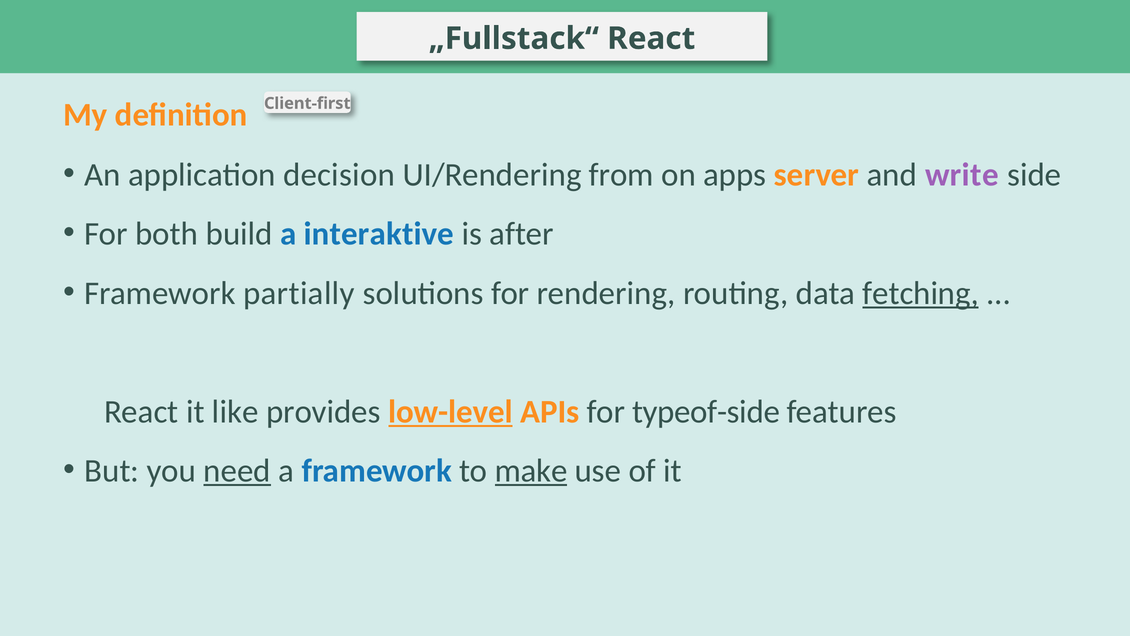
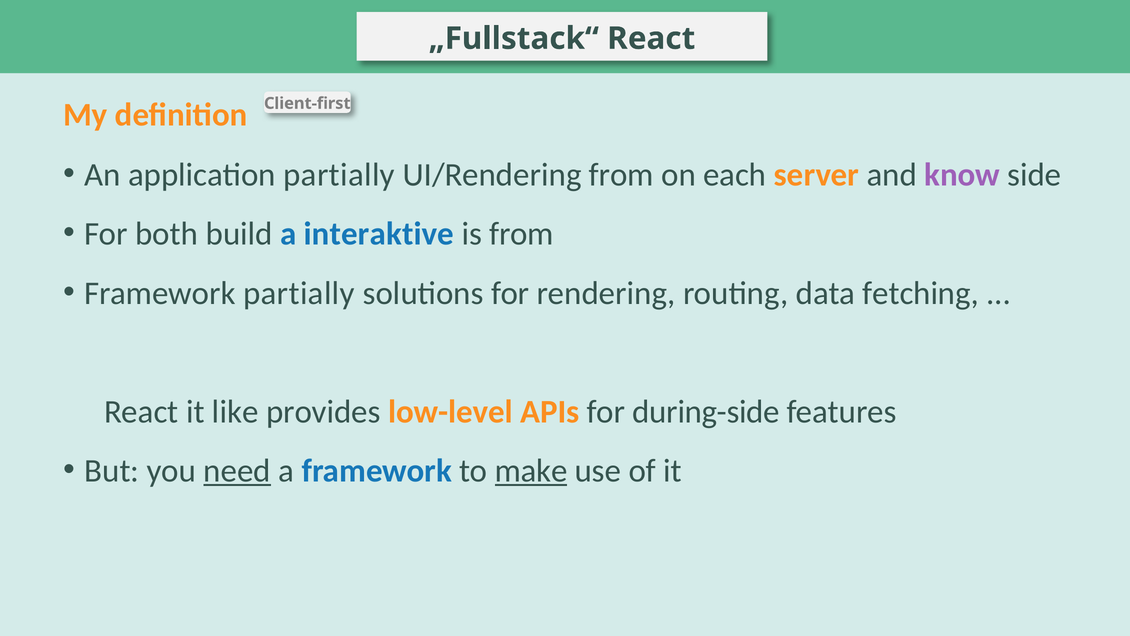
application decision: decision -> partially
apps: apps -> each
write: write -> know
is after: after -> from
fetching underline: present -> none
low-level underline: present -> none
typeof-side: typeof-side -> during-side
